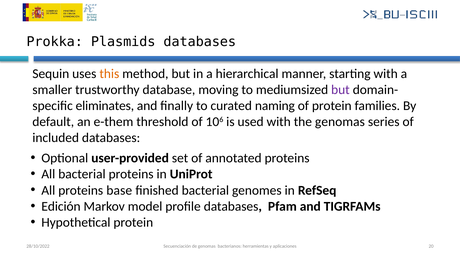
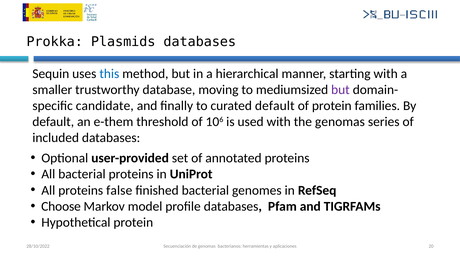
this colour: orange -> blue
eliminates: eliminates -> candidate
curated naming: naming -> default
base: base -> false
Edición: Edición -> Choose
